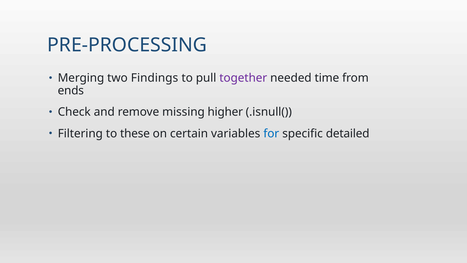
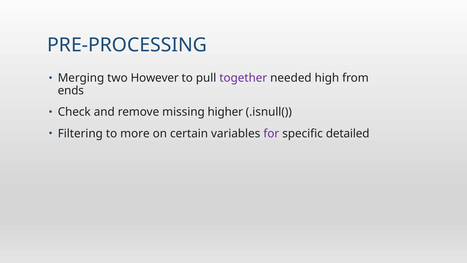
Findings: Findings -> However
time: time -> high
these: these -> more
for colour: blue -> purple
